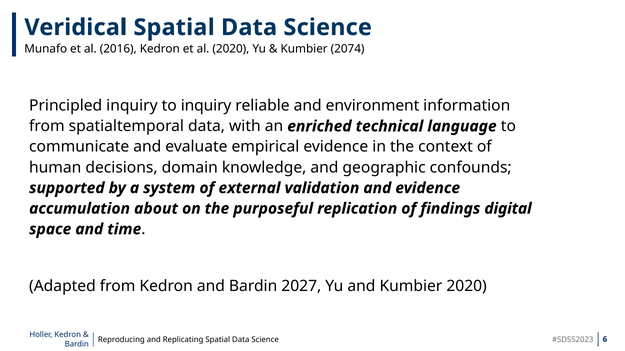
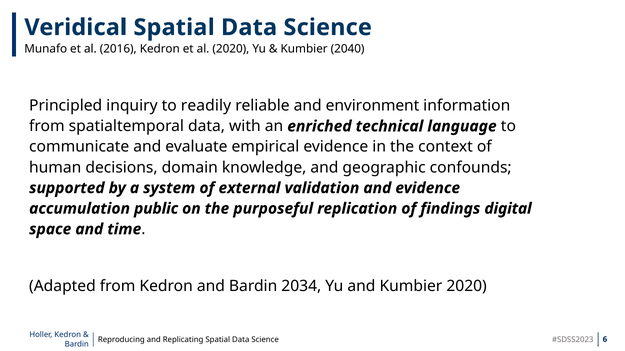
2074: 2074 -> 2040
to inquiry: inquiry -> readily
about: about -> public
2027: 2027 -> 2034
